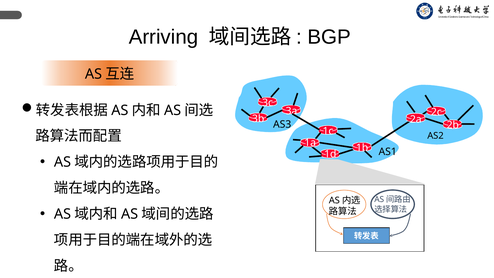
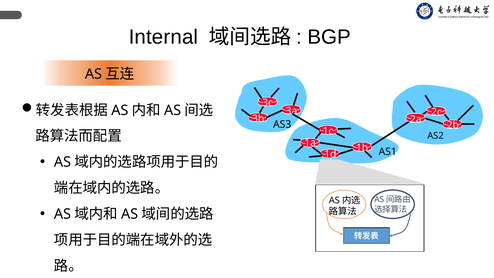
Arriving: Arriving -> Internal
